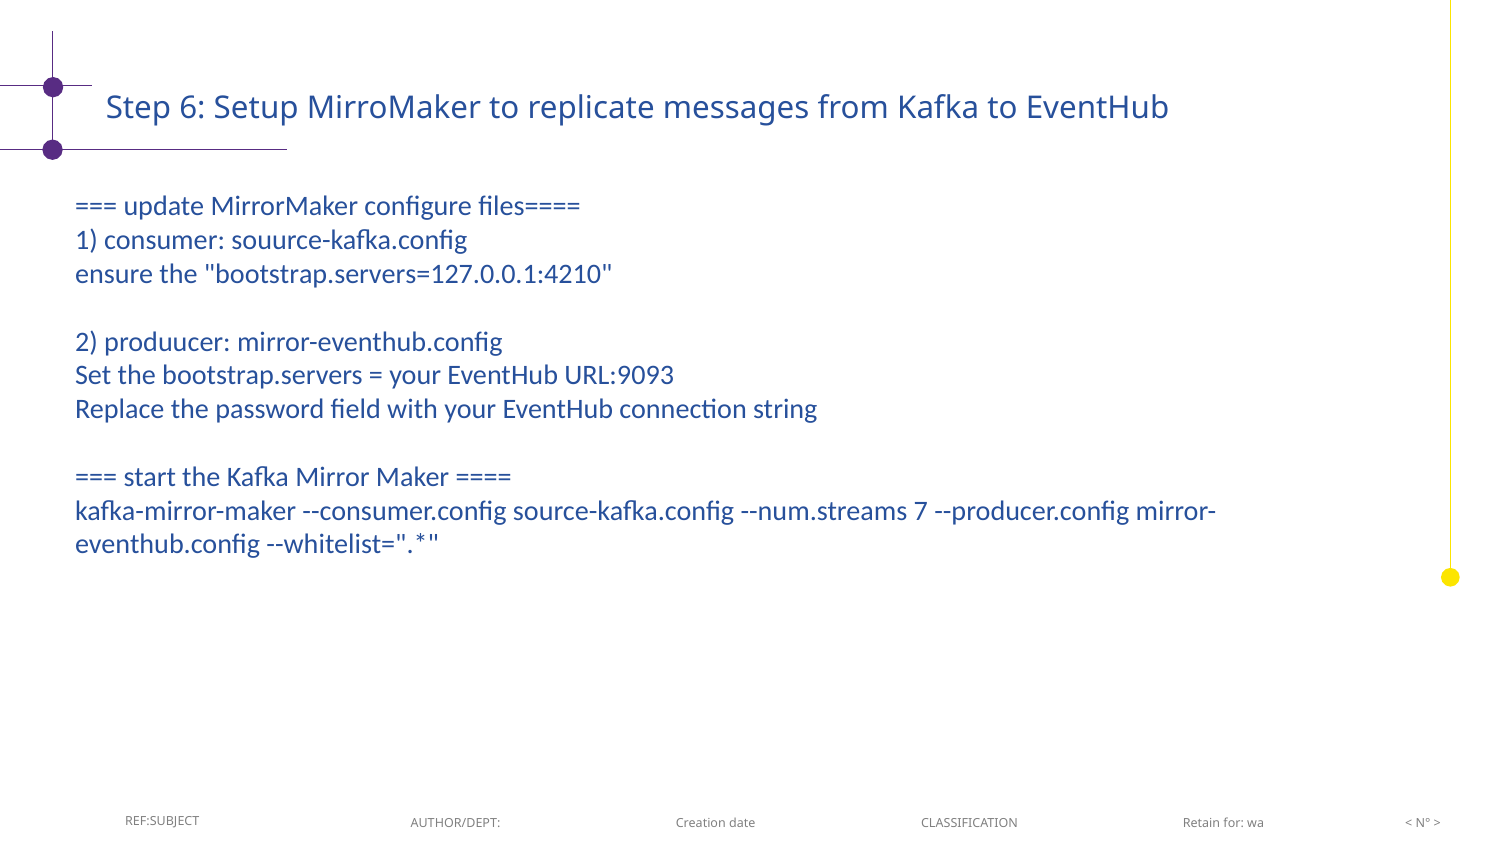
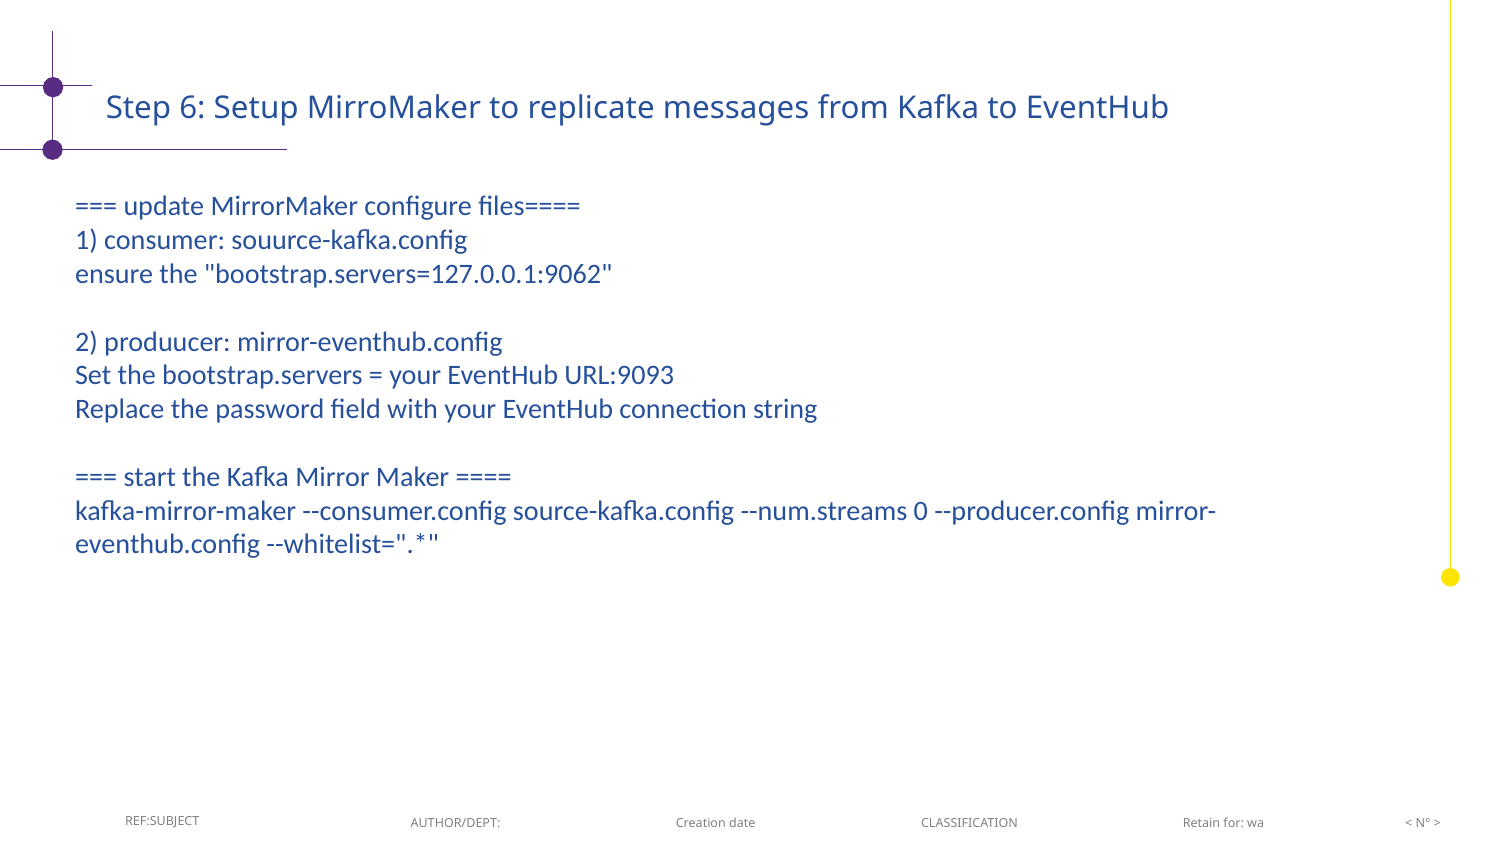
bootstrap.servers=127.0.0.1:4210: bootstrap.servers=127.0.0.1:4210 -> bootstrap.servers=127.0.0.1:9062
7: 7 -> 0
